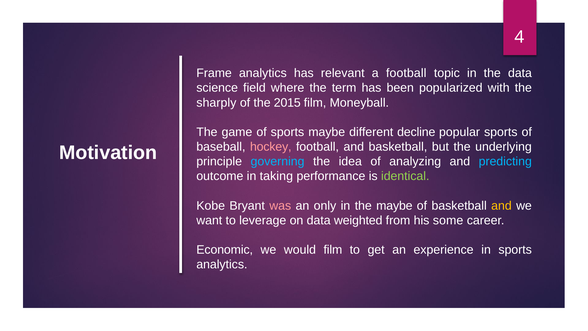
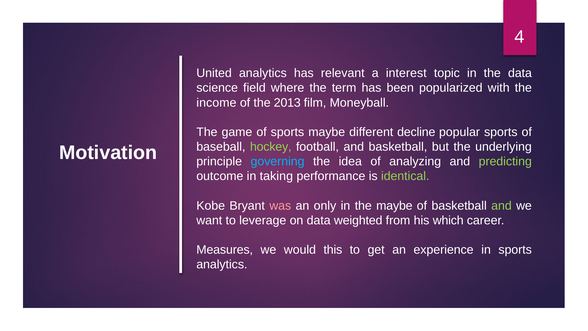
Frame: Frame -> United
a football: football -> interest
sharply: sharply -> income
2015: 2015 -> 2013
hockey colour: pink -> light green
predicting colour: light blue -> light green
and at (501, 206) colour: yellow -> light green
some: some -> which
Economic: Economic -> Measures
would film: film -> this
